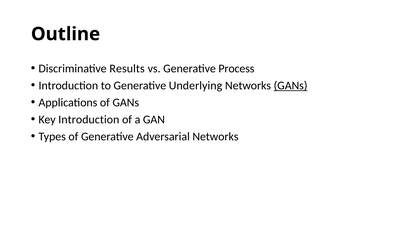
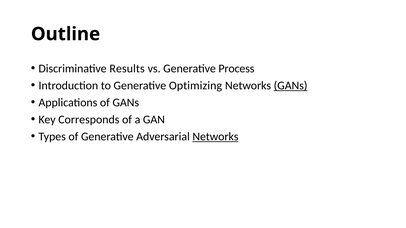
Underlying: Underlying -> Optimizing
Key Introduction: Introduction -> Corresponds
Networks at (215, 137) underline: none -> present
